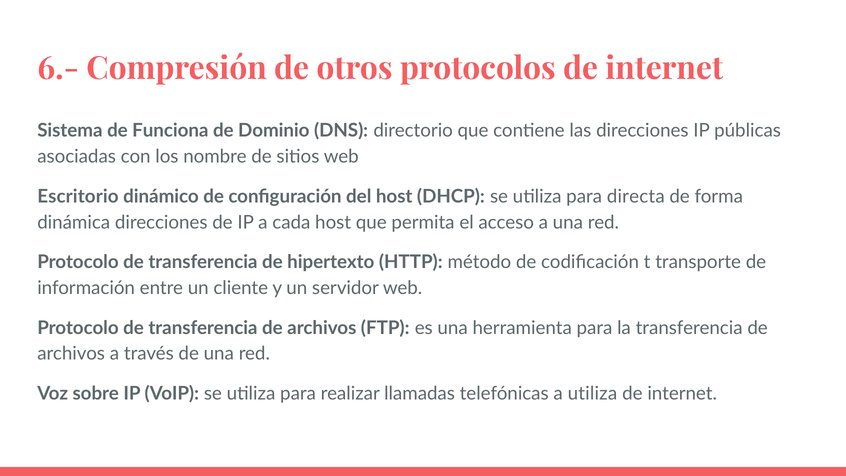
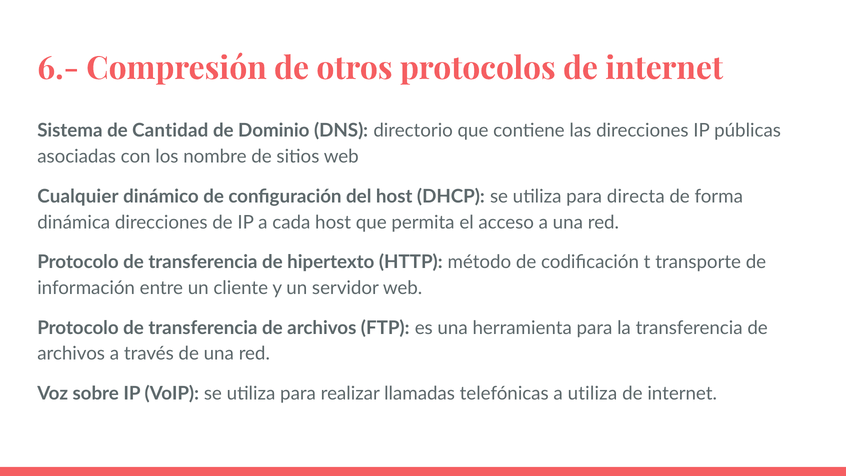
Funciona: Funciona -> Cantidad
Escritorio: Escritorio -> Cualquier
